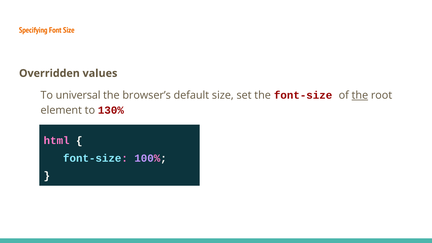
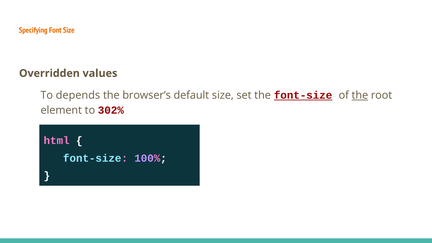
universal: universal -> depends
font-size at (303, 95) underline: none -> present
130%: 130% -> 302%
